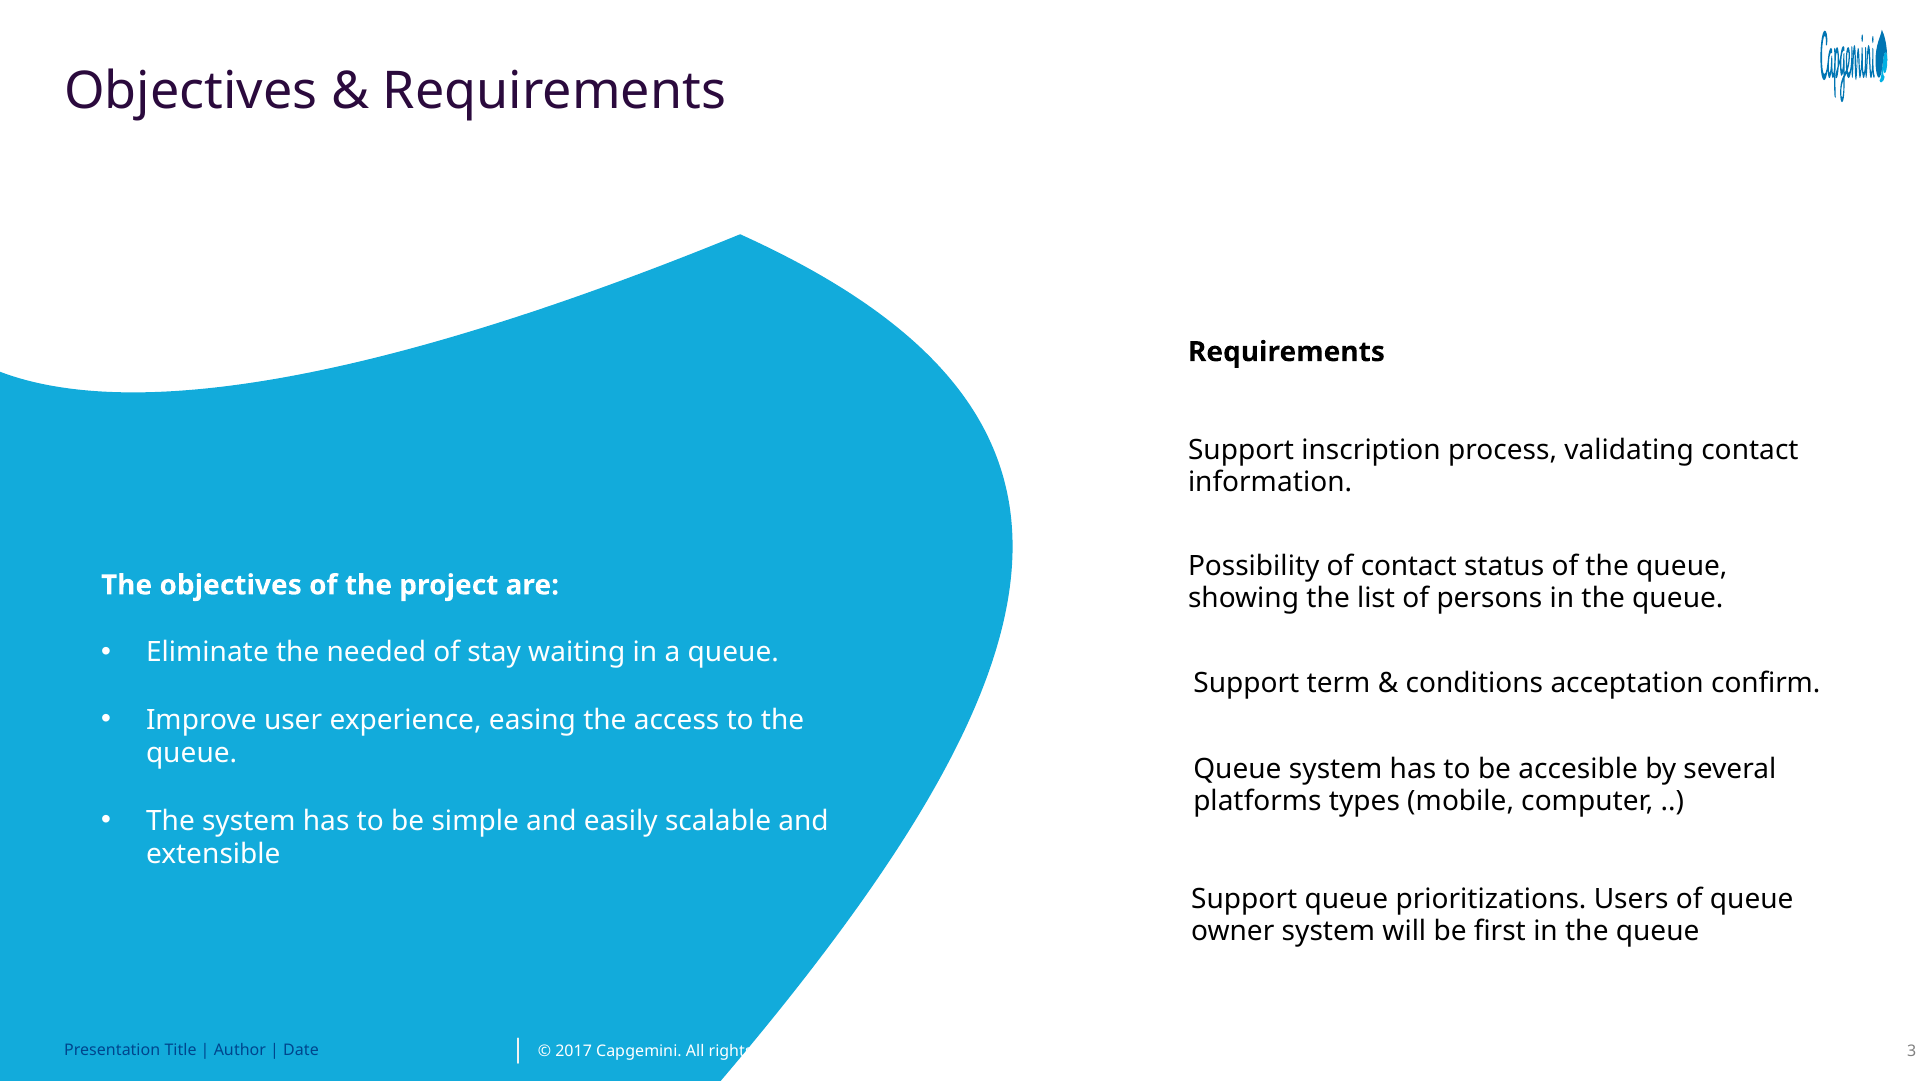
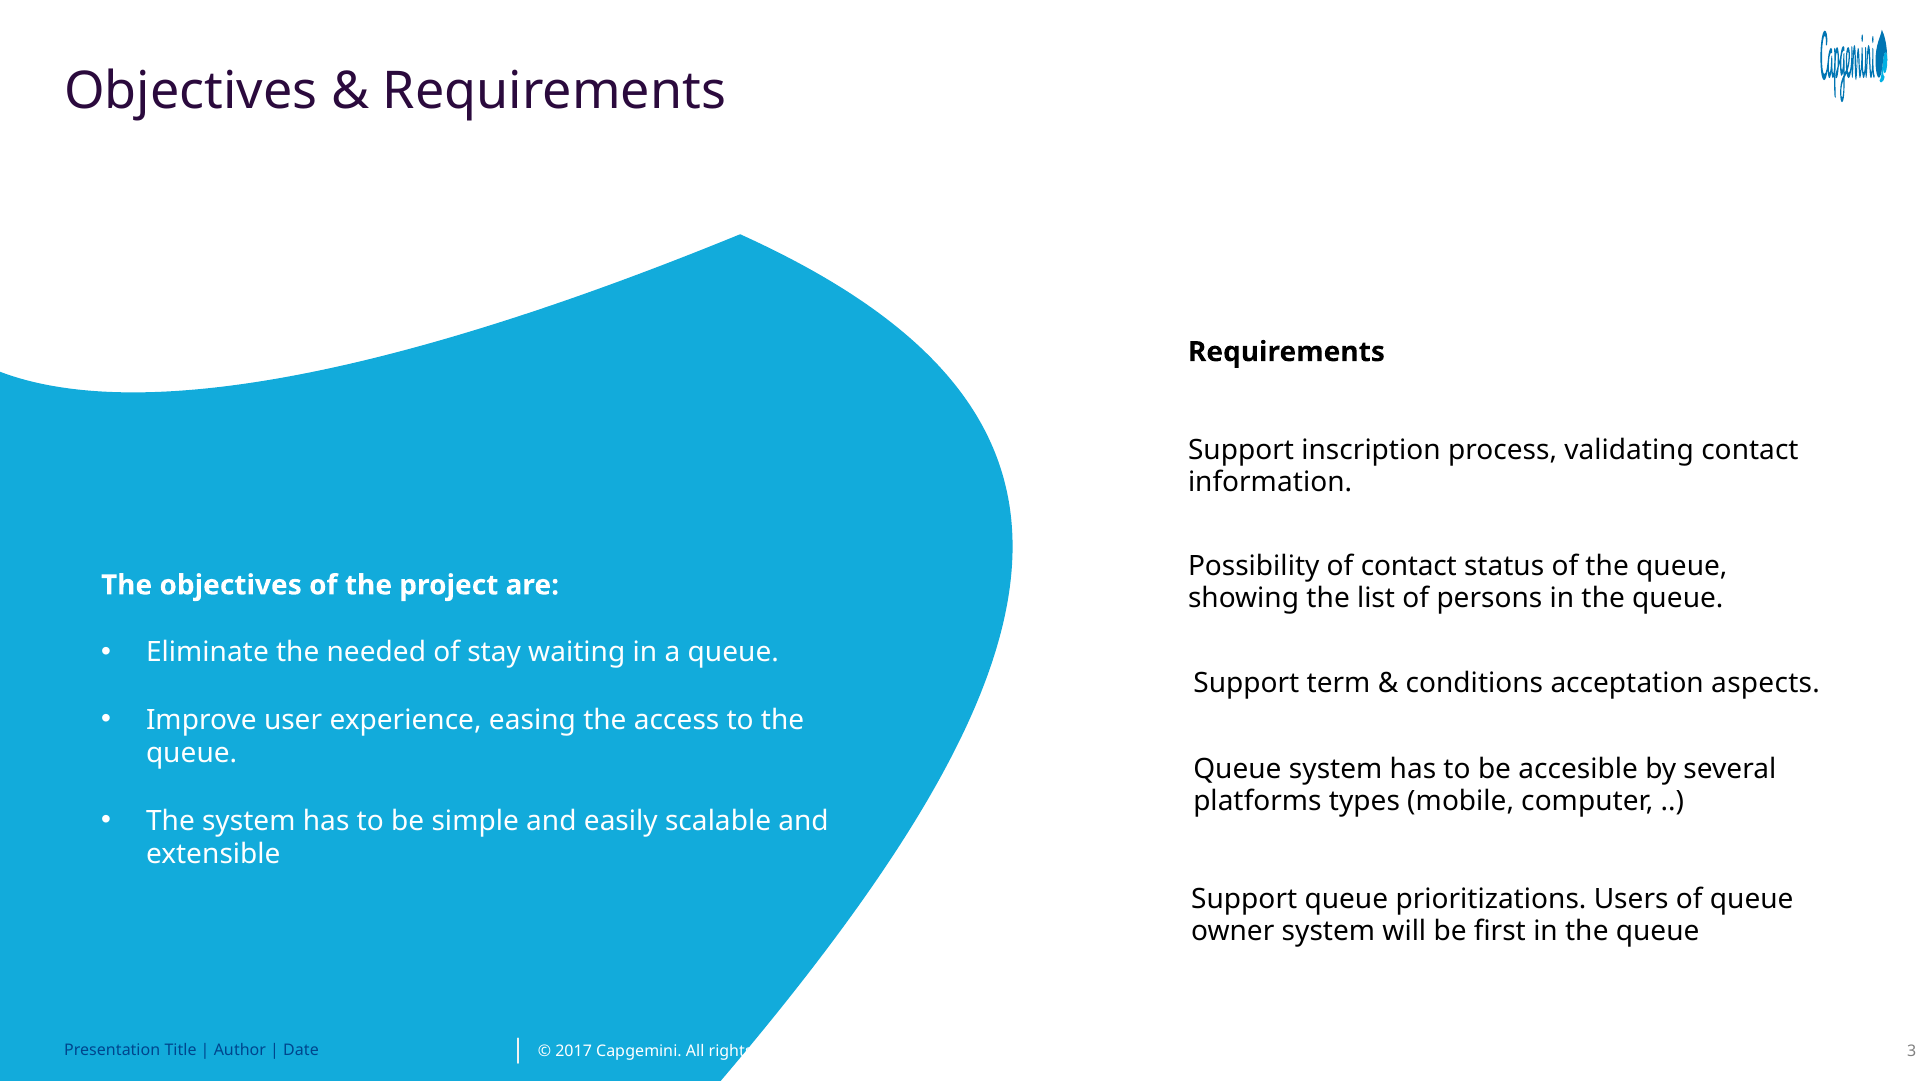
confirm: confirm -> aspects
